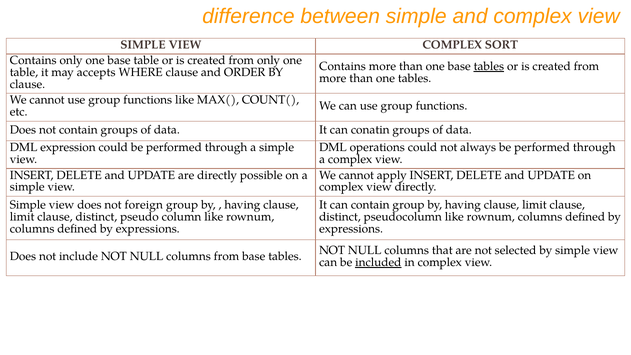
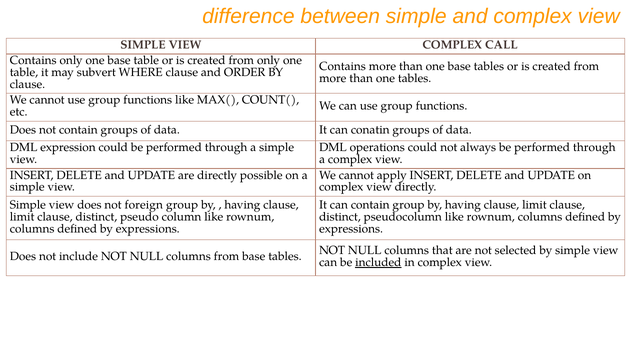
SORT: SORT -> CALL
tables at (489, 66) underline: present -> none
accepts: accepts -> subvert
